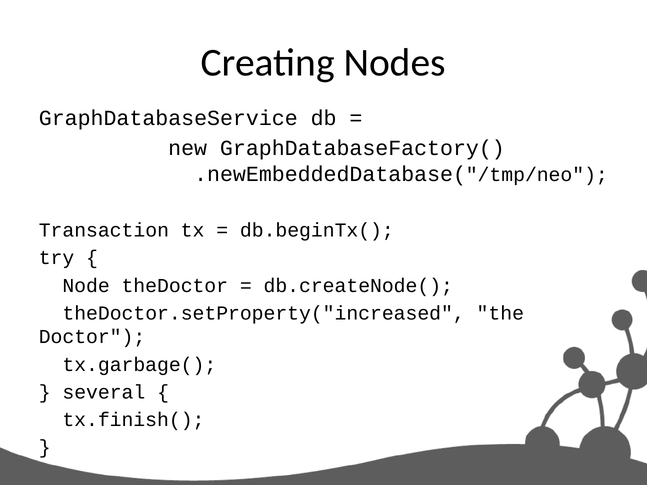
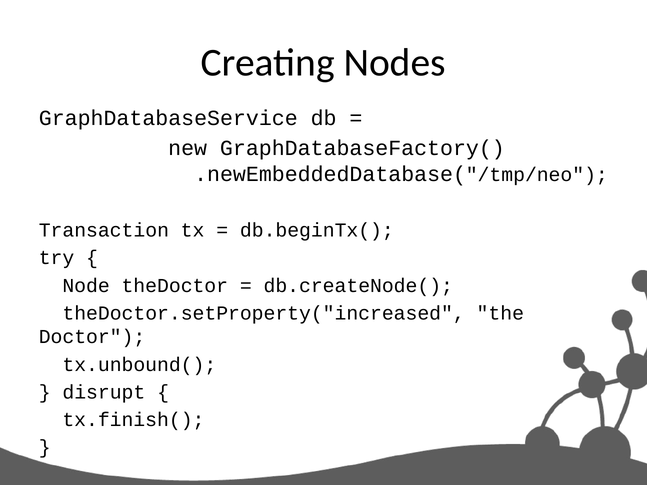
tx.garbage(: tx.garbage( -> tx.unbound(
several: several -> disrupt
